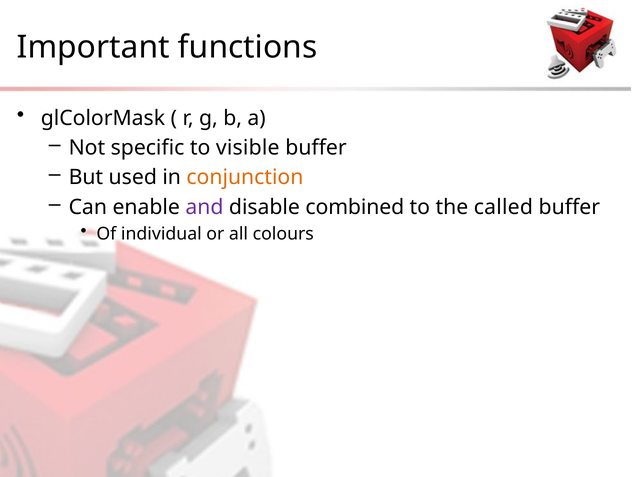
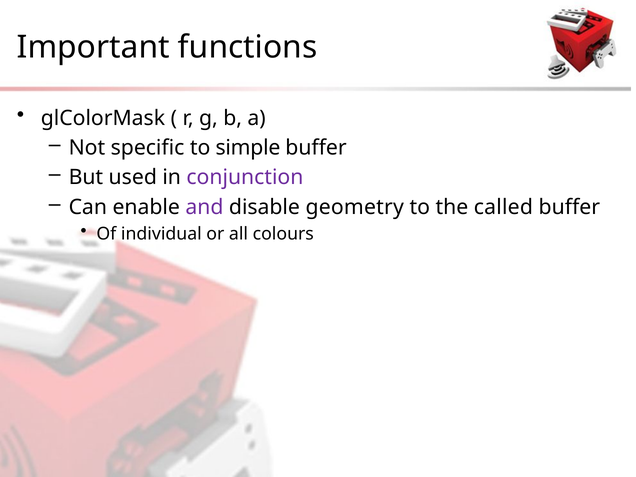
visible: visible -> simple
conjunction colour: orange -> purple
combined: combined -> geometry
